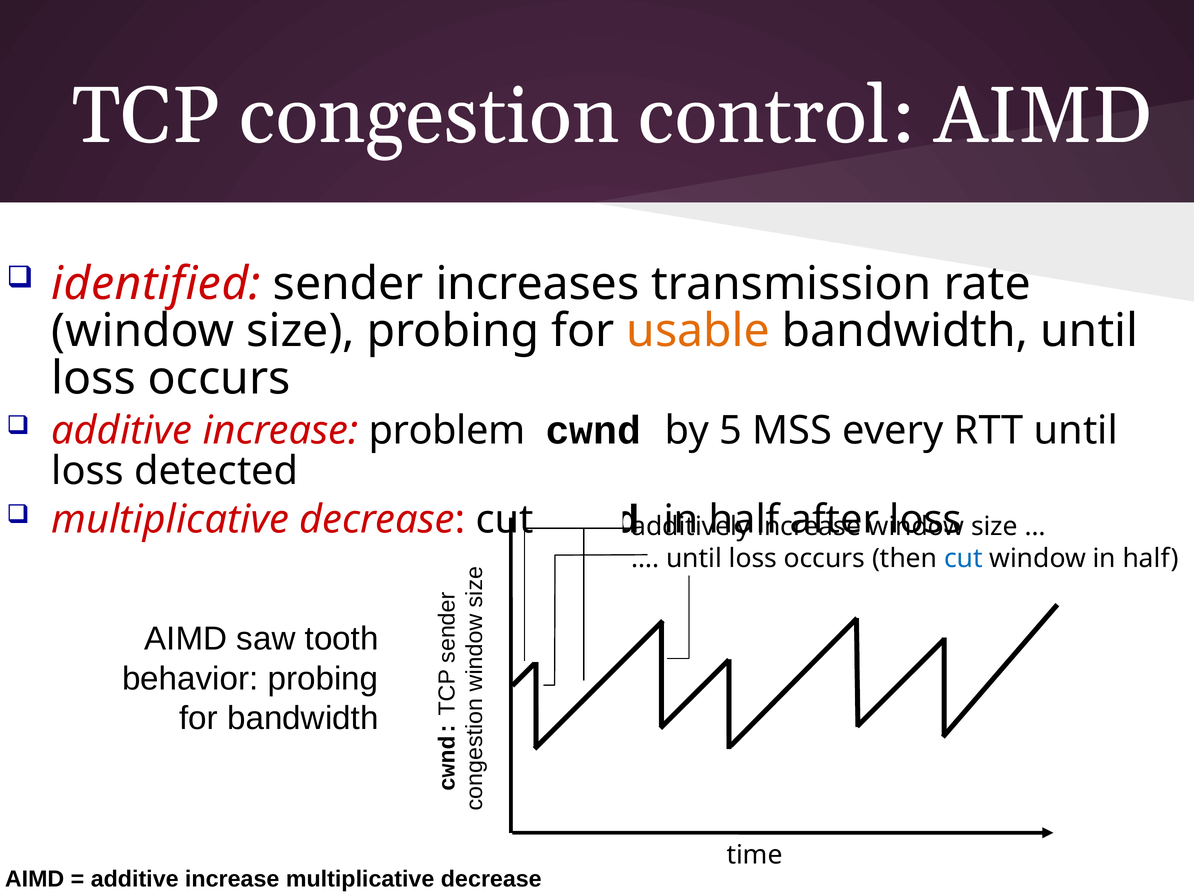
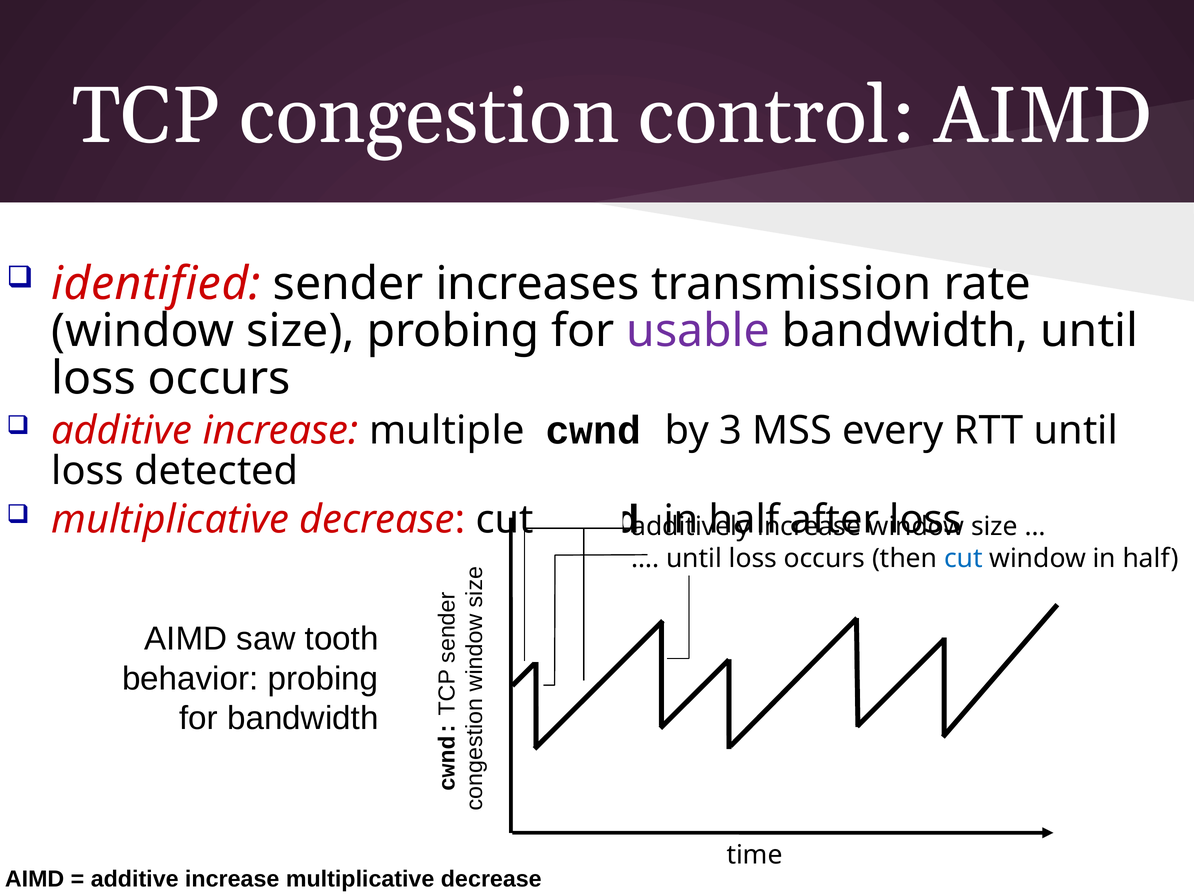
usable colour: orange -> purple
problem: problem -> multiple
5: 5 -> 3
